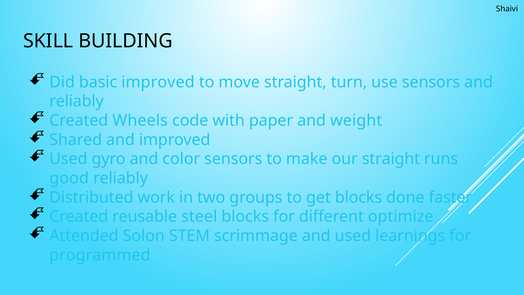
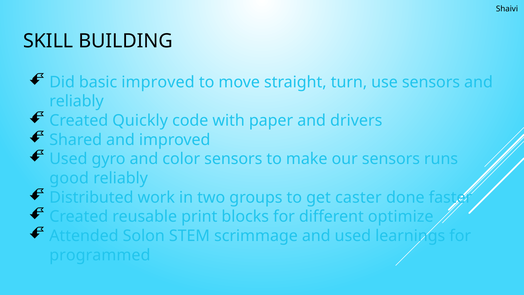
Wheels: Wheels -> Quickly
weight: weight -> drivers
our straight: straight -> sensors
get blocks: blocks -> caster
steel: steel -> print
